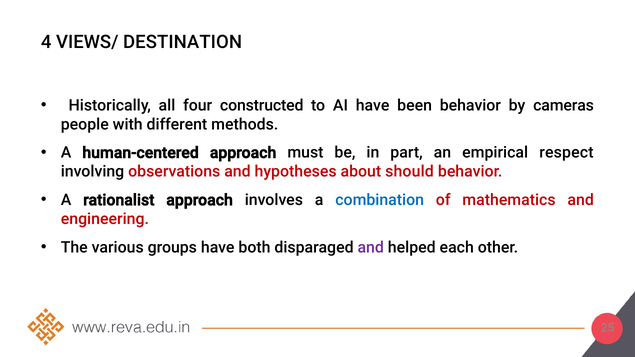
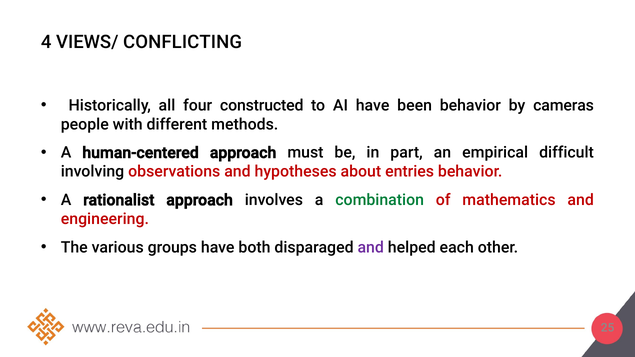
DESTINATION: DESTINATION -> CONFLICTING
respect: respect -> difficult
should: should -> entries
combination colour: blue -> green
